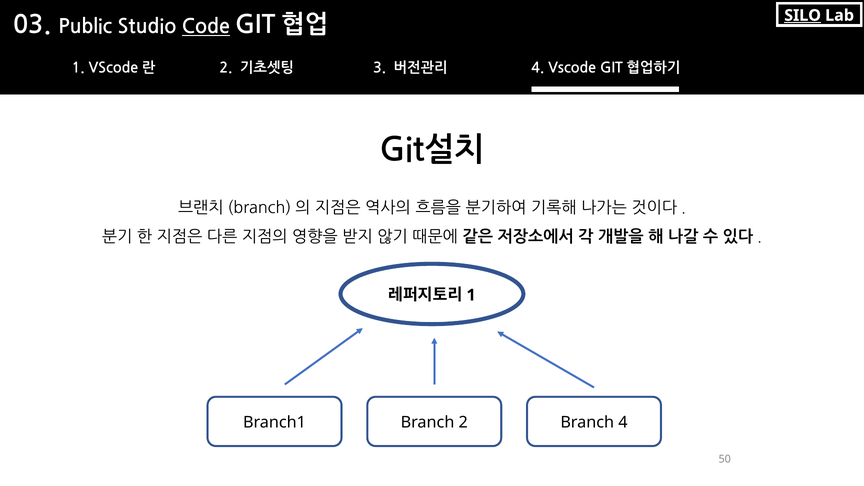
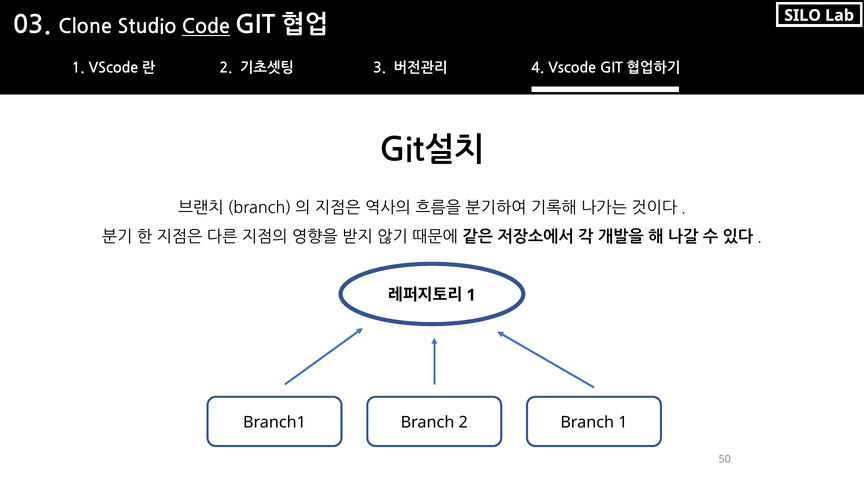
SILO underline: present -> none
Public: Public -> Clone
Branch 4: 4 -> 1
